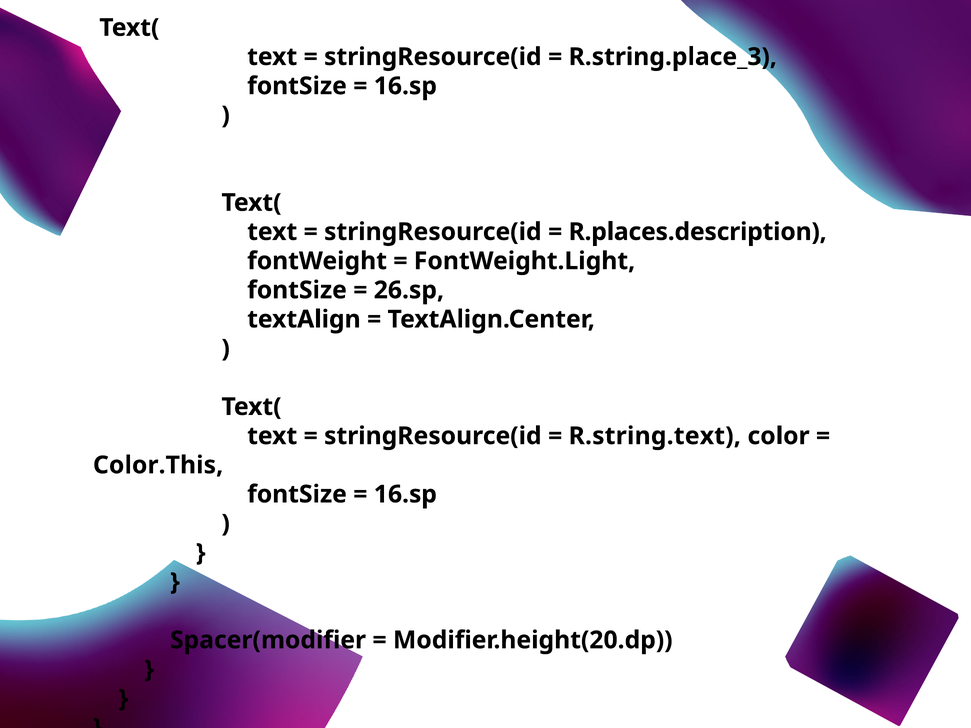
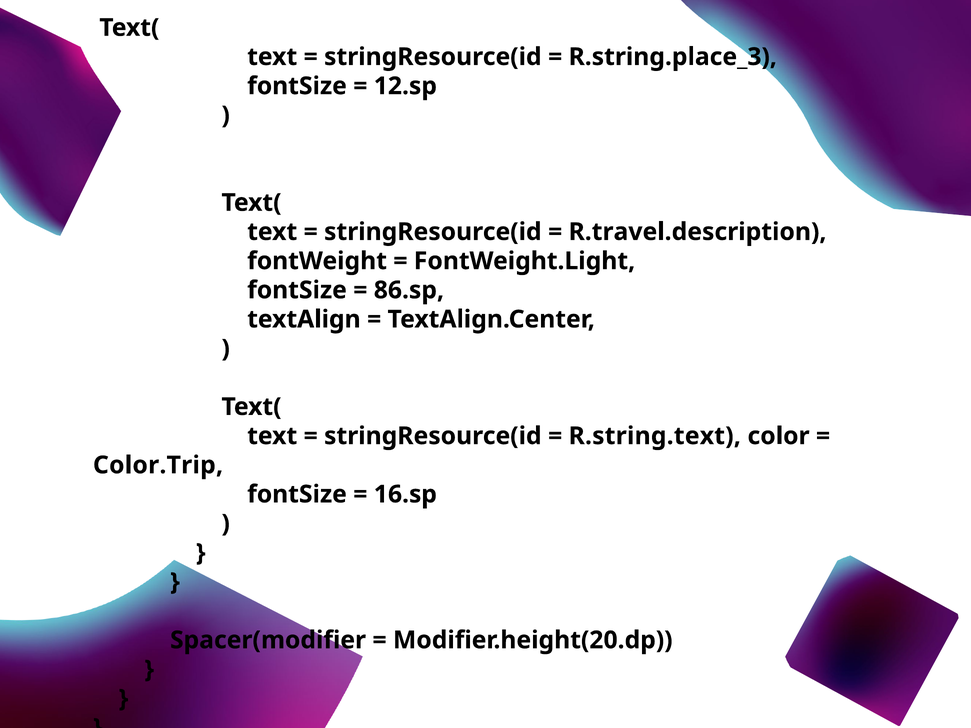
16.sp at (405, 86): 16.sp -> 12.sp
R.places.description: R.places.description -> R.travel.description
26.sp: 26.sp -> 86.sp
Color.This: Color.This -> Color.Trip
